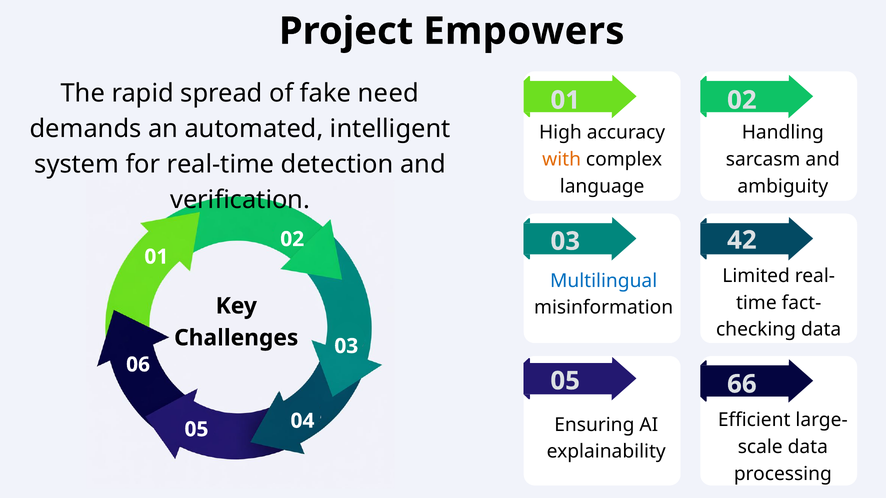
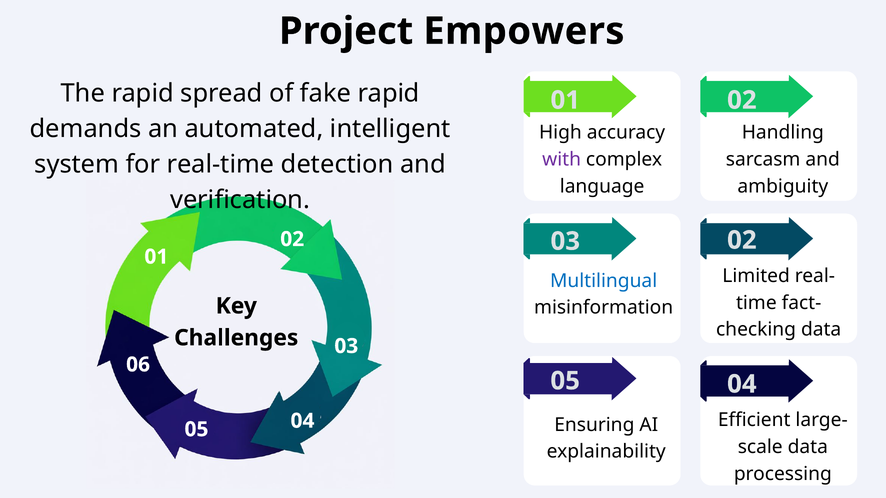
fake need: need -> rapid
with colour: orange -> purple
03 42: 42 -> 02
05 66: 66 -> 04
